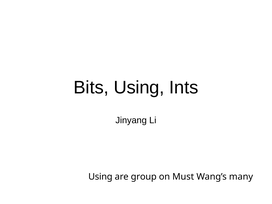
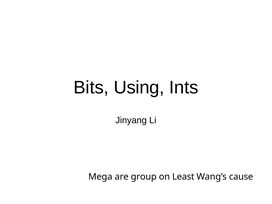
Using at (100, 177): Using -> Mega
Must: Must -> Least
many: many -> cause
